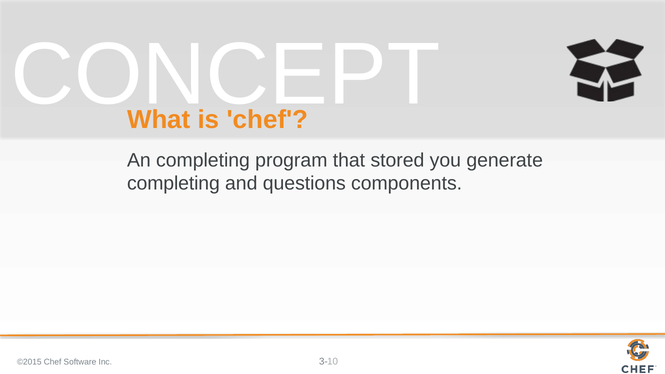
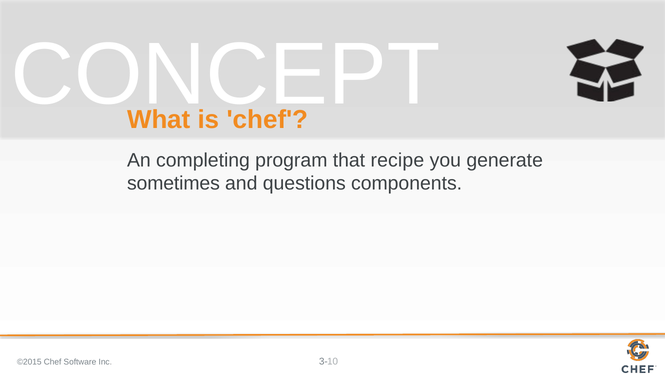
stored: stored -> recipe
completing at (173, 183): completing -> sometimes
